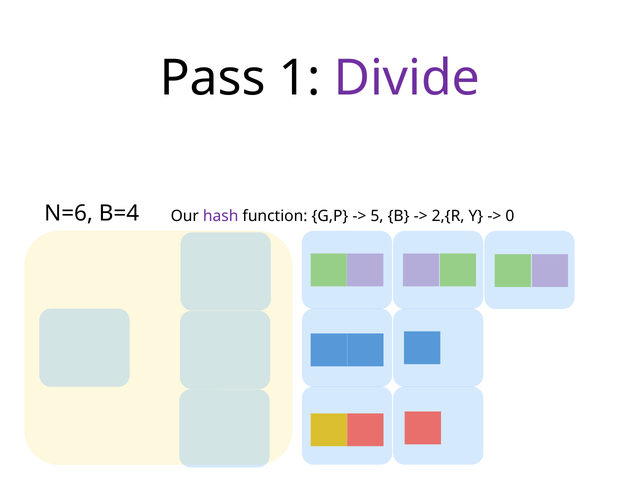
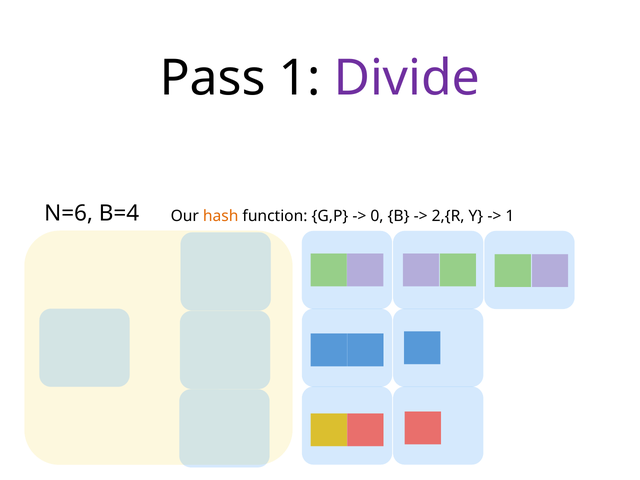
hash colour: purple -> orange
5: 5 -> 0
0 at (510, 216): 0 -> 1
